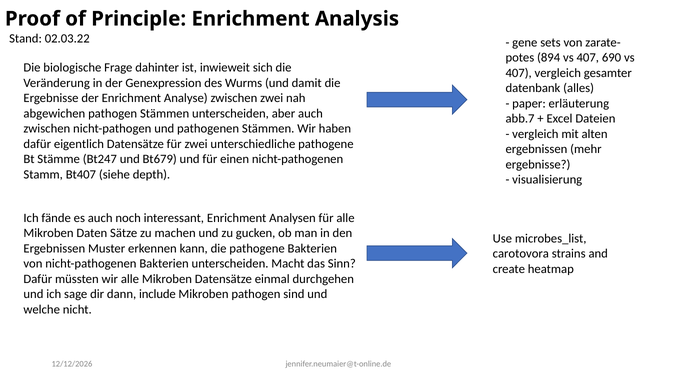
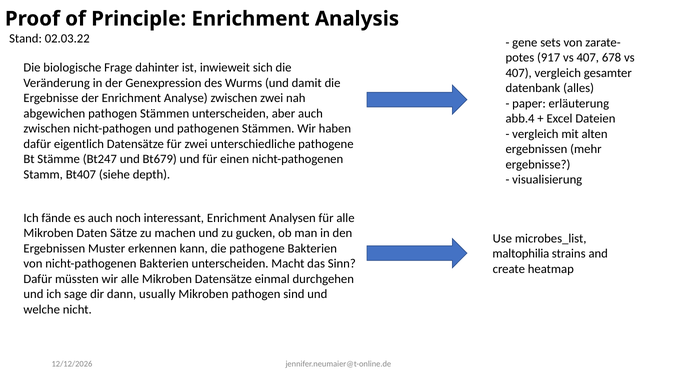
894: 894 -> 917
690: 690 -> 678
abb.7: abb.7 -> abb.4
carotovora: carotovora -> maltophilia
include: include -> usually
